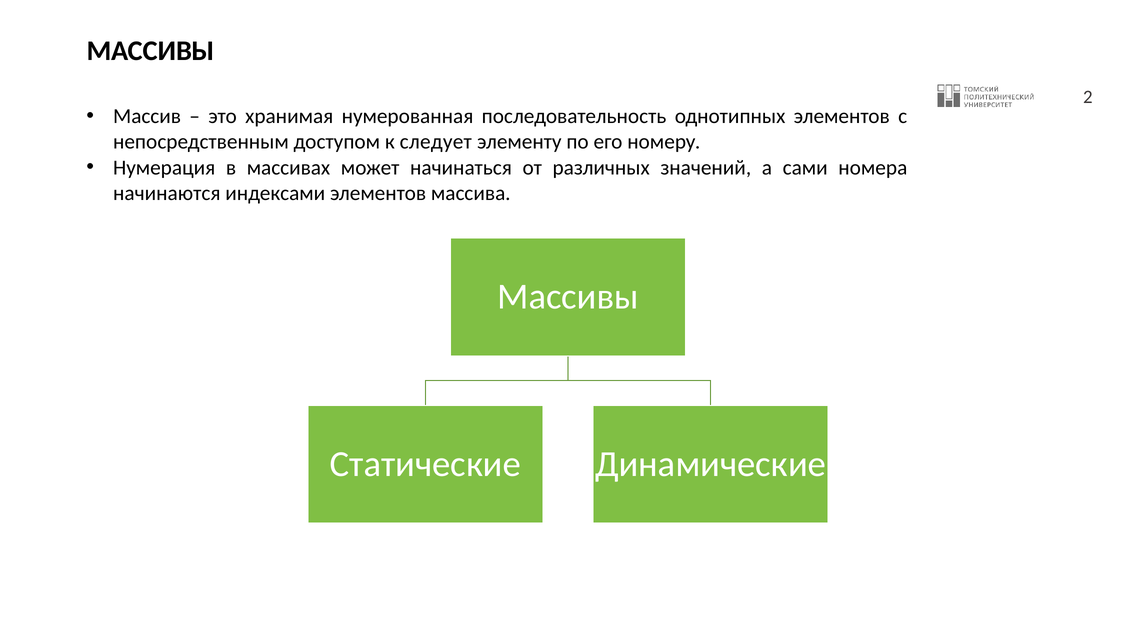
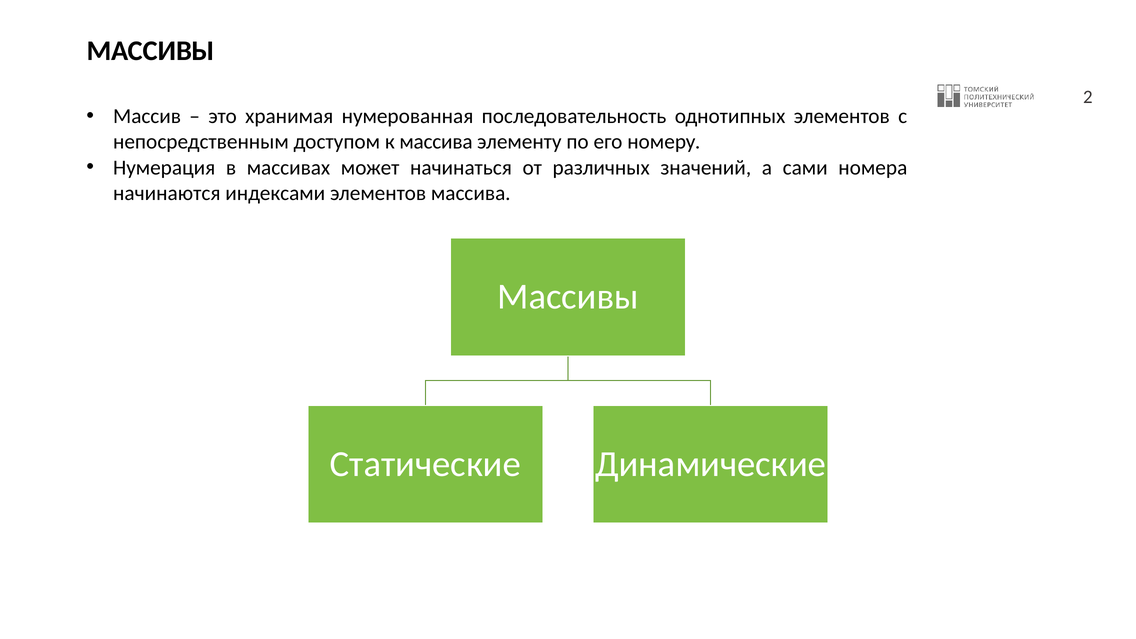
к следует: следует -> массива
